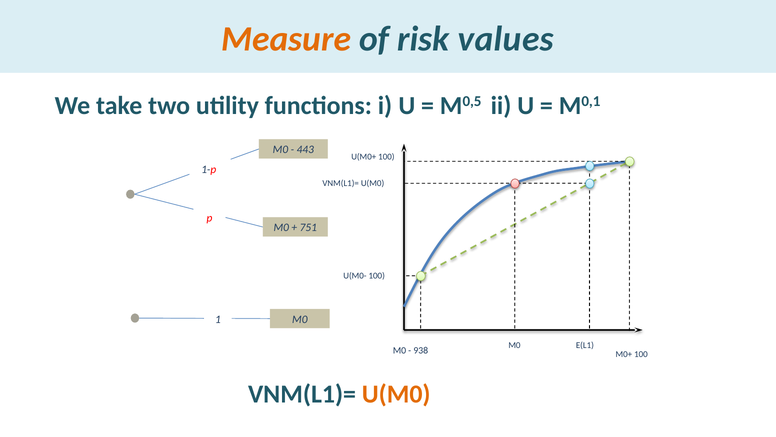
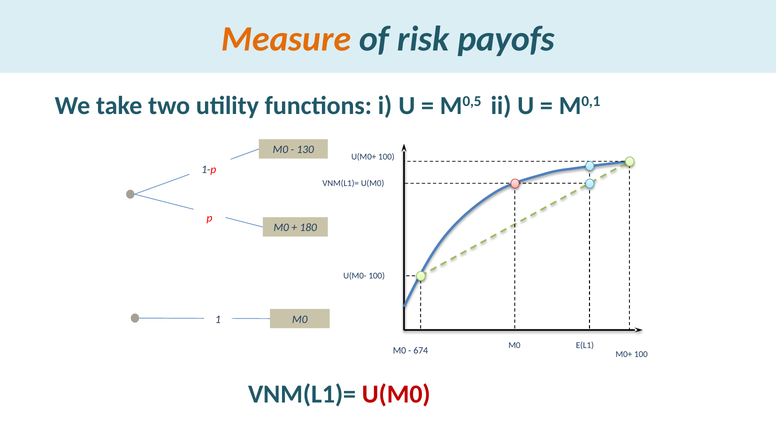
values: values -> payofs
443: 443 -> 130
751: 751 -> 180
938: 938 -> 674
U(M0 at (396, 394) colour: orange -> red
